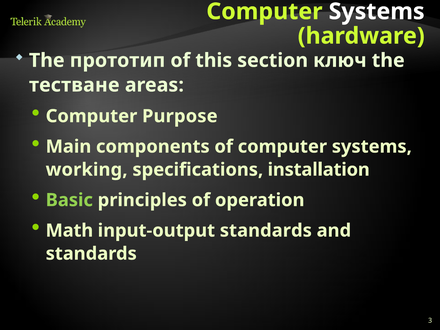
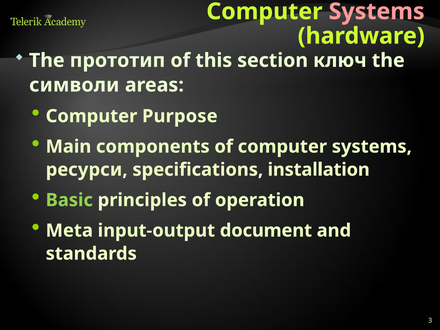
Systems at (377, 12) colour: white -> pink
тестване: тестване -> символи
working: working -> ресурси
Math: Math -> Meta
input-output standards: standards -> document
